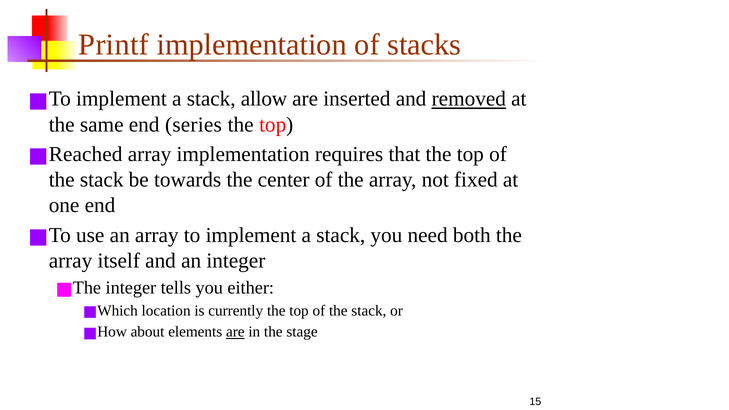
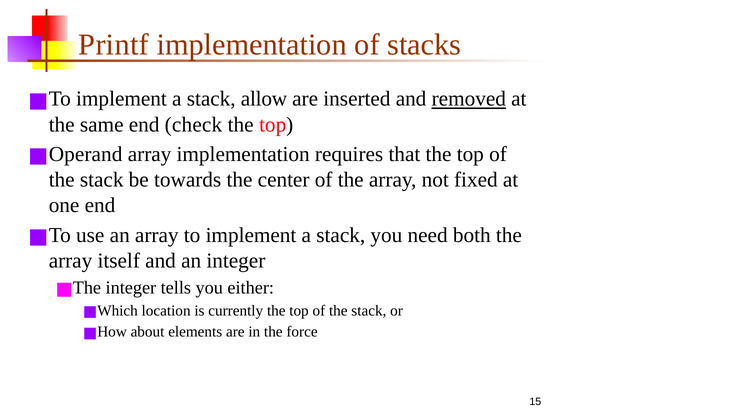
series: series -> check
Reached: Reached -> Operand
are at (235, 332) underline: present -> none
stage: stage -> force
